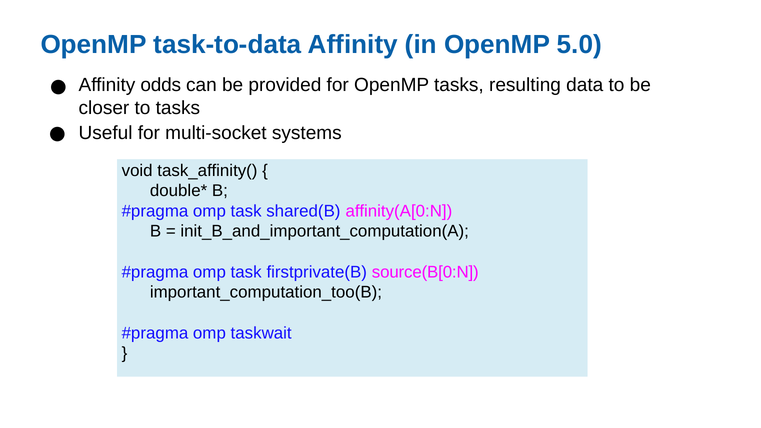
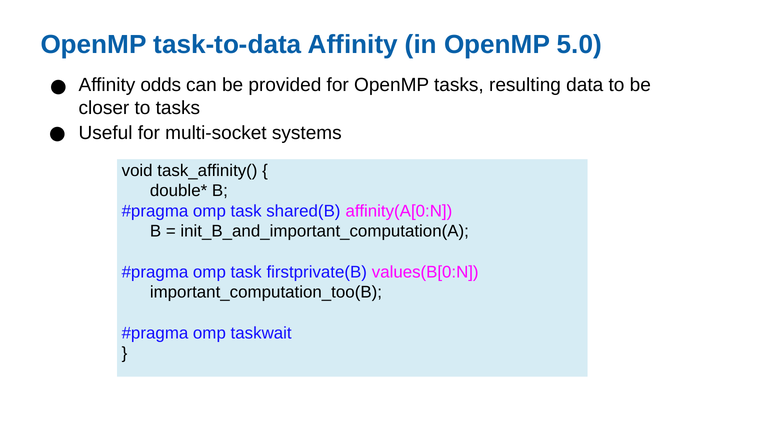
source(B[0:N: source(B[0:N -> values(B[0:N
